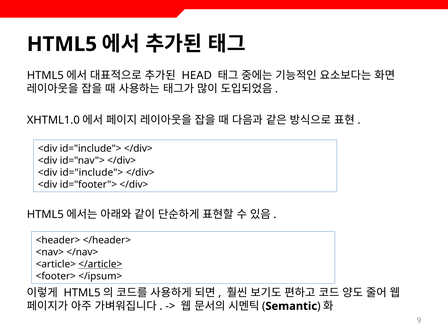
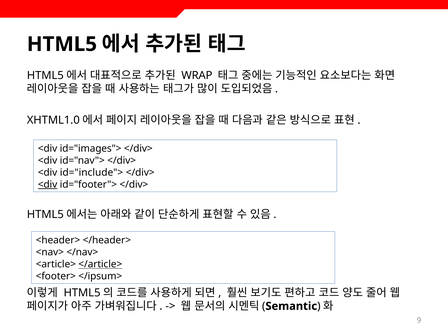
HEAD: HEAD -> WRAP
id="include"> at (91, 149): id="include"> -> id="images">
<div at (48, 184) underline: none -> present
